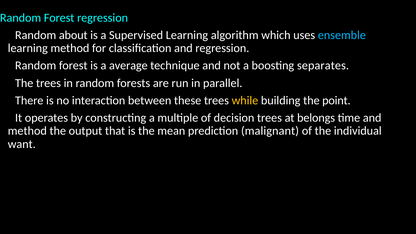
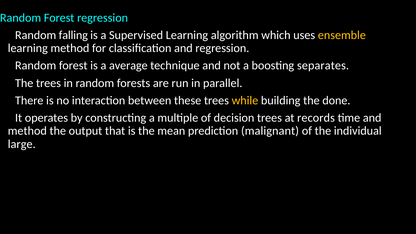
about: about -> falling
ensemble colour: light blue -> yellow
point: point -> done
belongs: belongs -> records
want: want -> large
